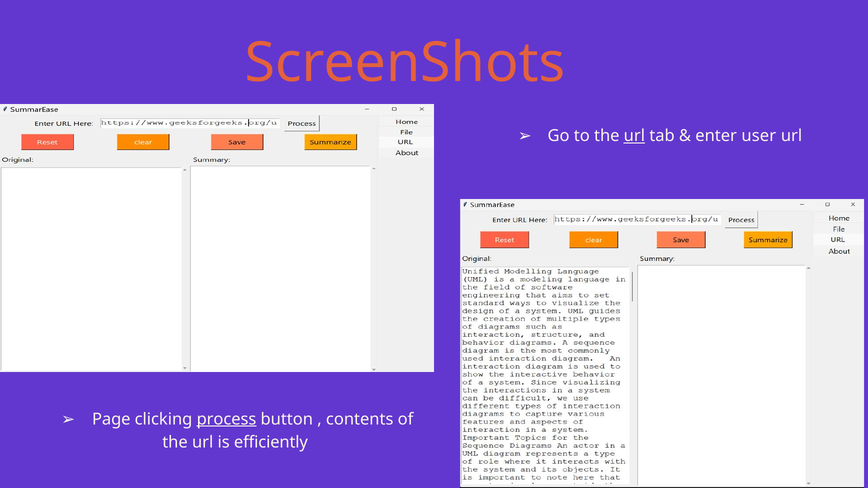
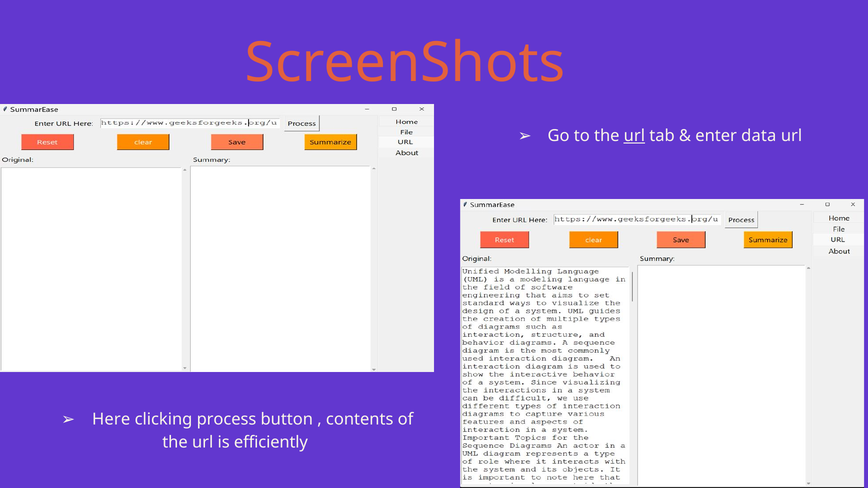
user: user -> data
Page: Page -> Here
process underline: present -> none
